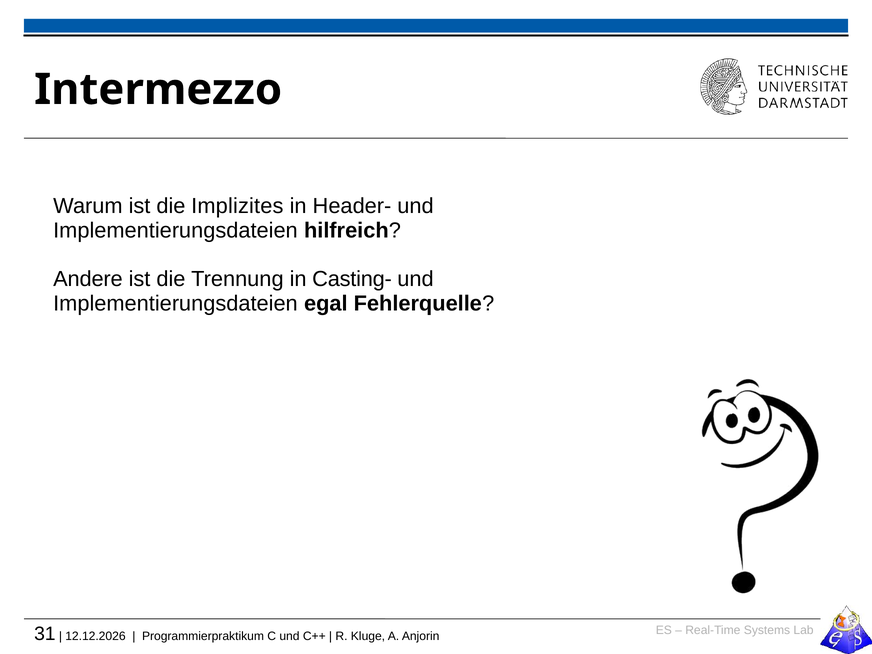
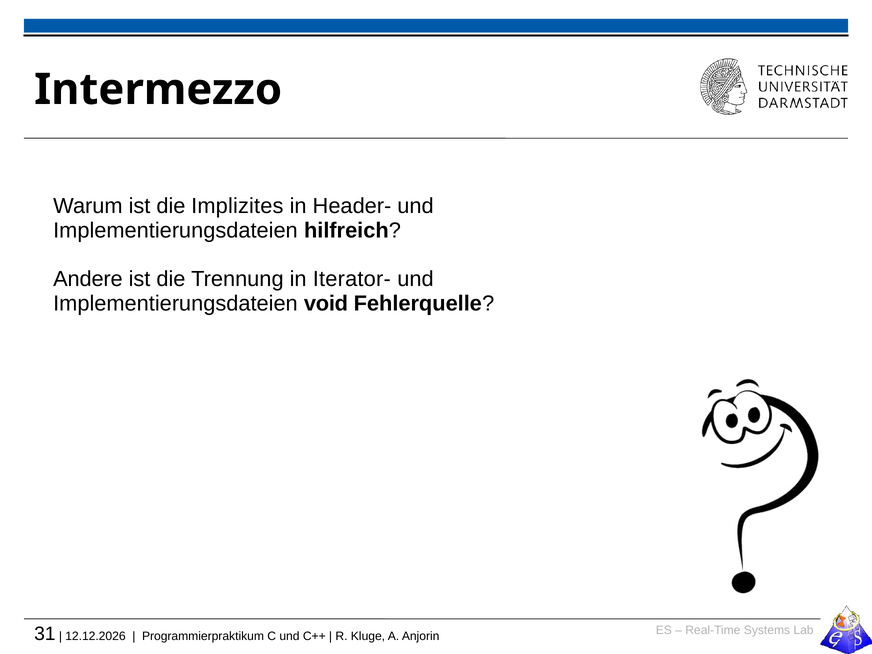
Casting-: Casting- -> Iterator-
egal: egal -> void
